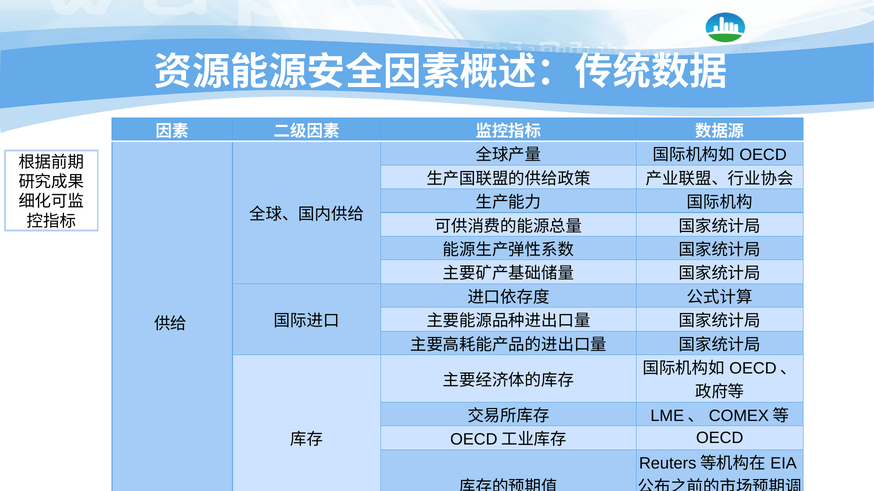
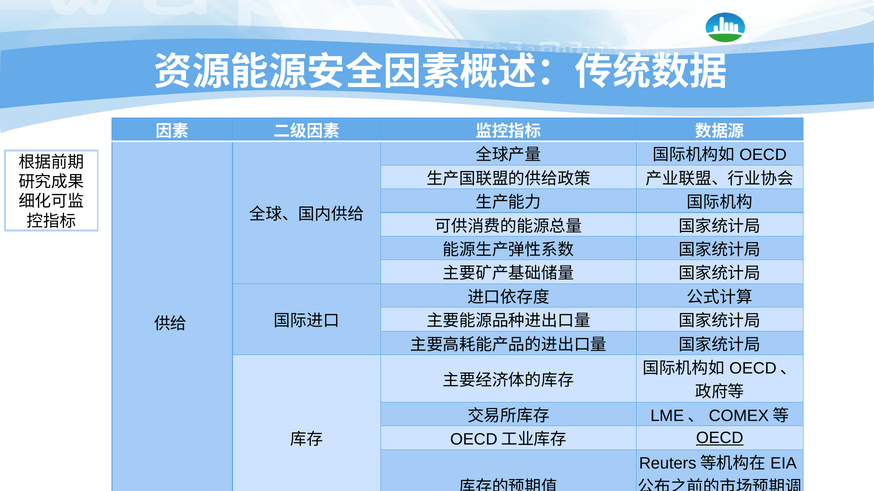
OECD at (720, 439) underline: none -> present
